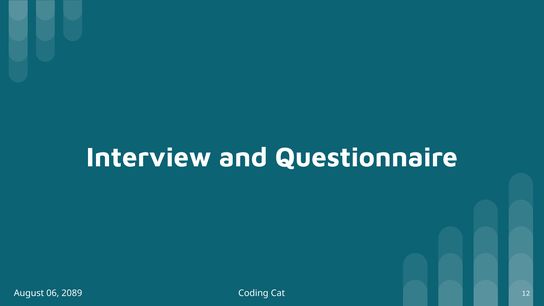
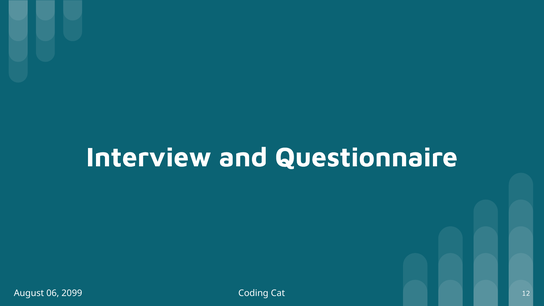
2089: 2089 -> 2099
